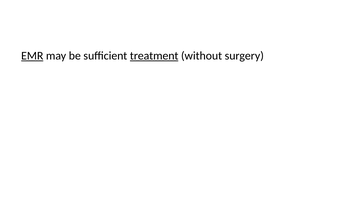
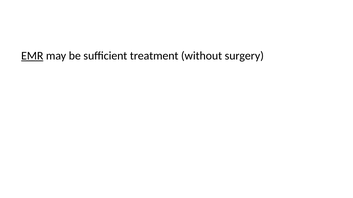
treatment underline: present -> none
